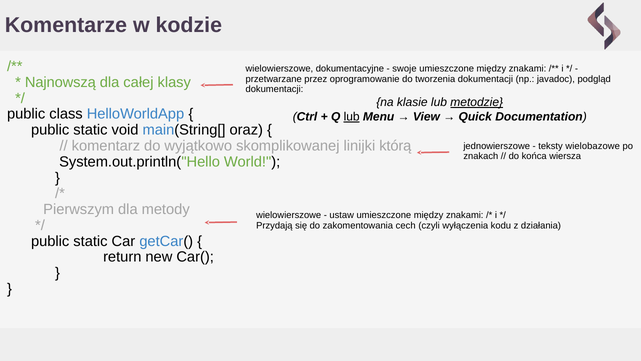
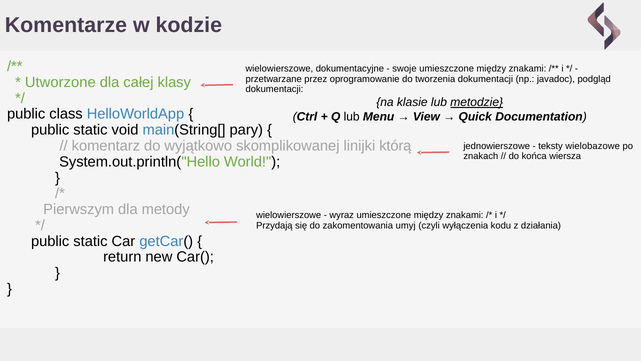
Najnowszą: Najnowszą -> Utworzone
lub at (352, 117) underline: present -> none
oraz: oraz -> pary
ustaw: ustaw -> wyraz
cech: cech -> umyj
